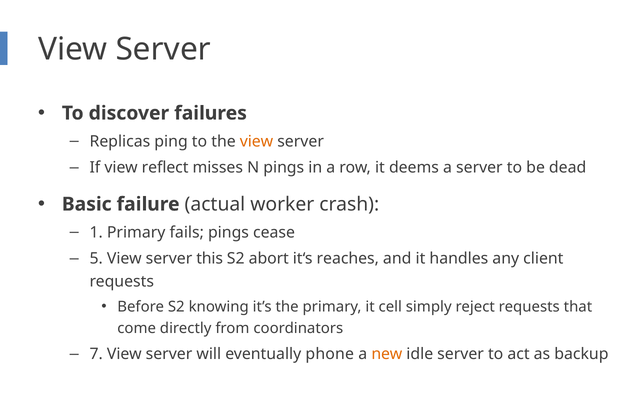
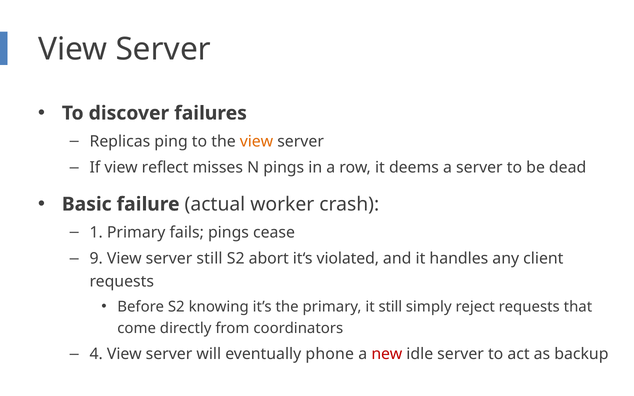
5: 5 -> 9
server this: this -> still
reaches: reaches -> violated
it cell: cell -> still
7: 7 -> 4
new colour: orange -> red
